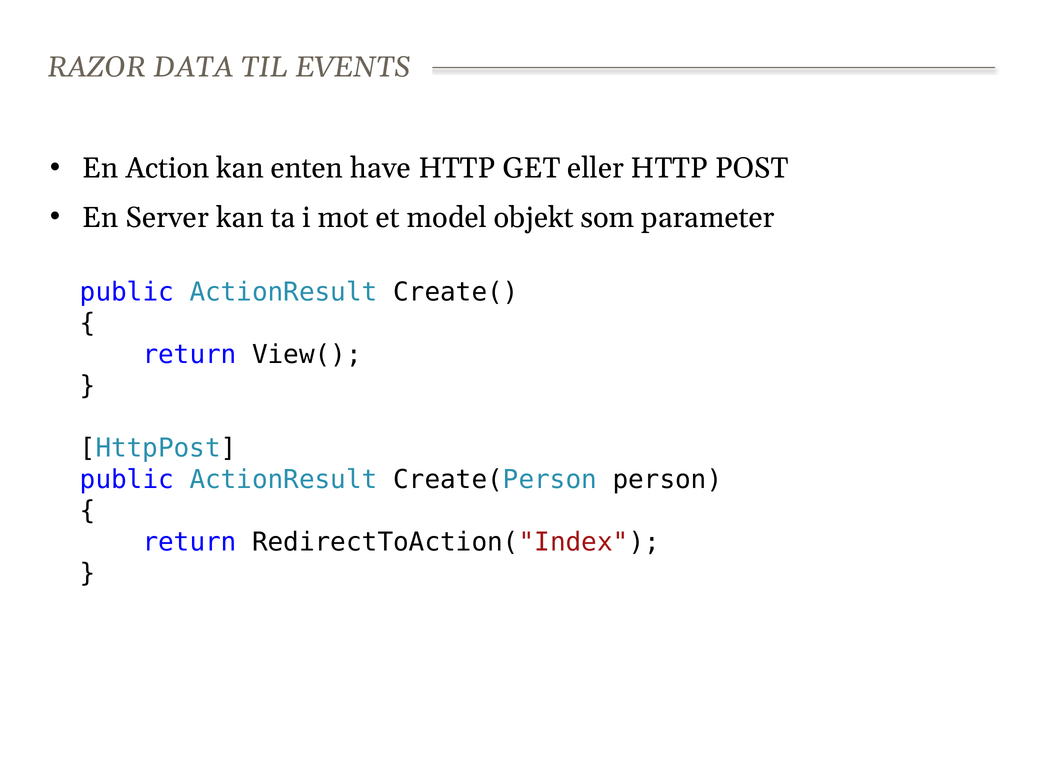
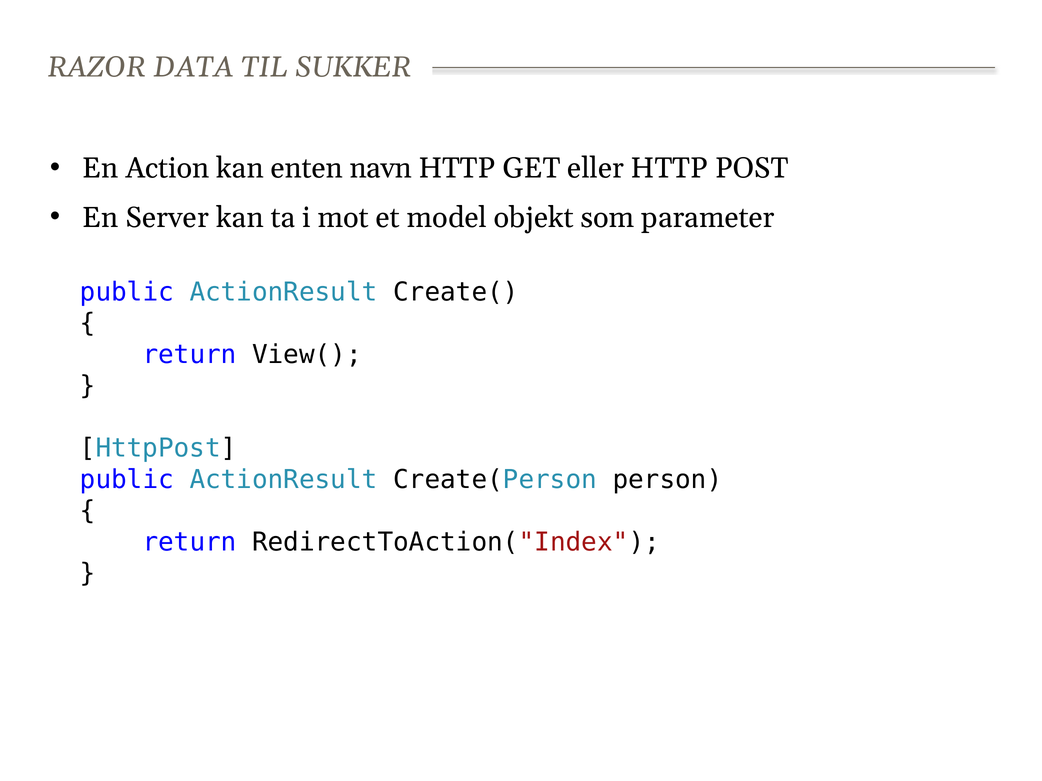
EVENTS: EVENTS -> SUKKER
have: have -> navn
